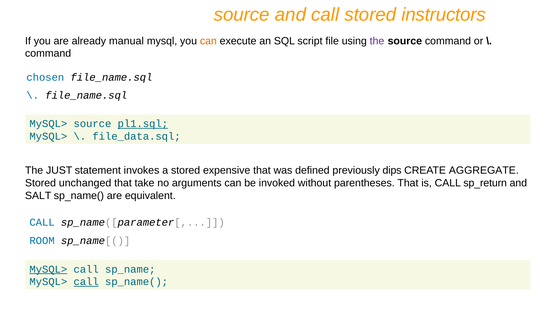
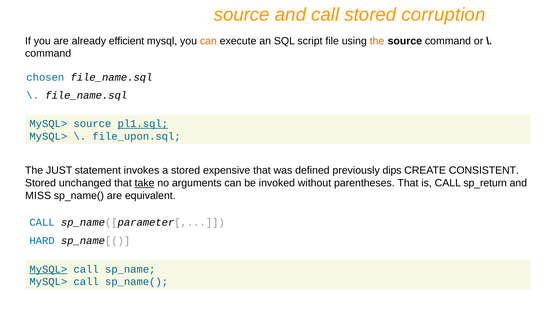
instructors: instructors -> corruption
manual: manual -> efficient
the at (377, 41) colour: purple -> orange
file_data.sql: file_data.sql -> file_upon.sql
AGGREGATE: AGGREGATE -> CONSISTENT
take underline: none -> present
SALT: SALT -> MISS
ROOM: ROOM -> HARD
call at (86, 282) underline: present -> none
